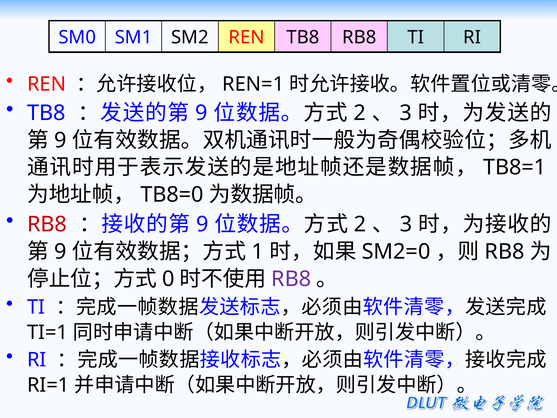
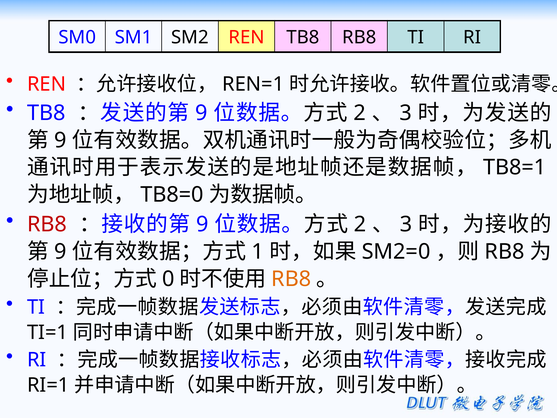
RB8 at (291, 279) colour: purple -> orange
